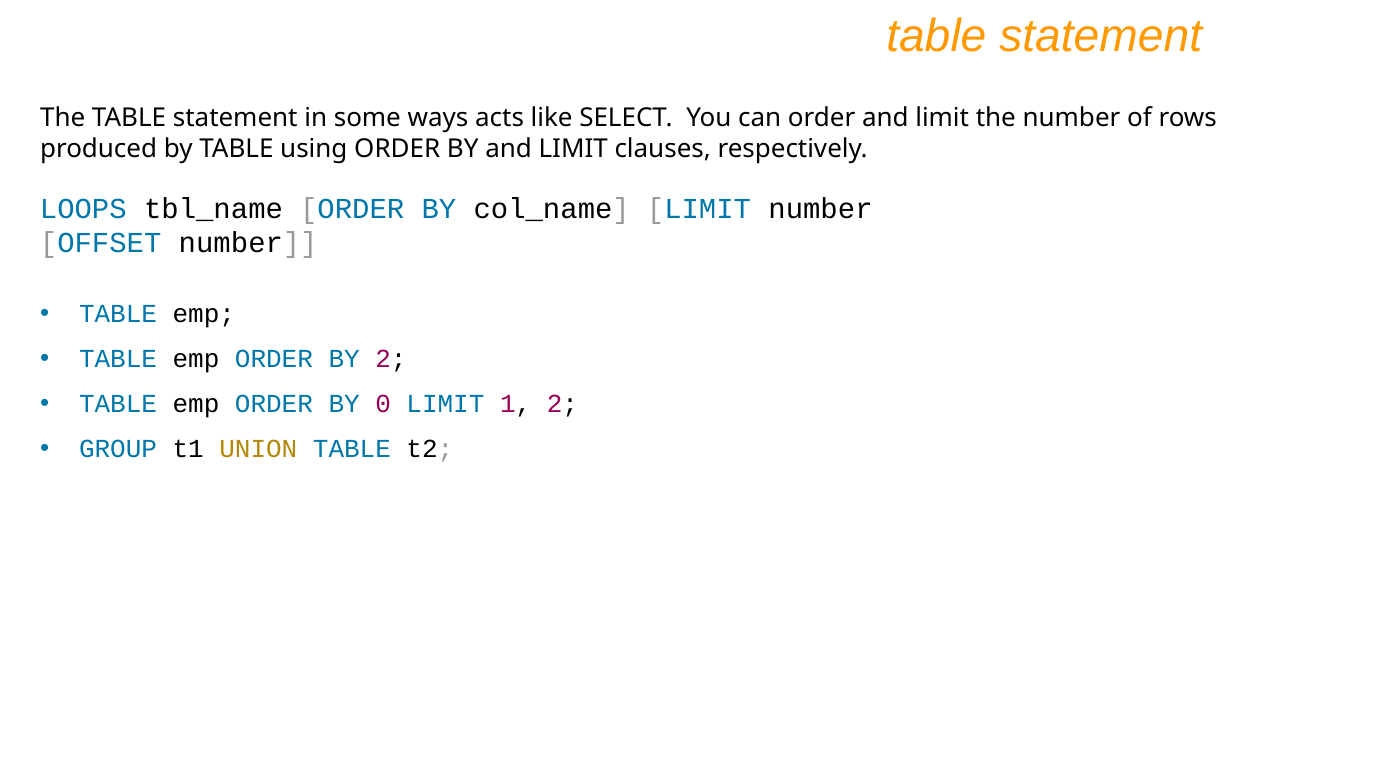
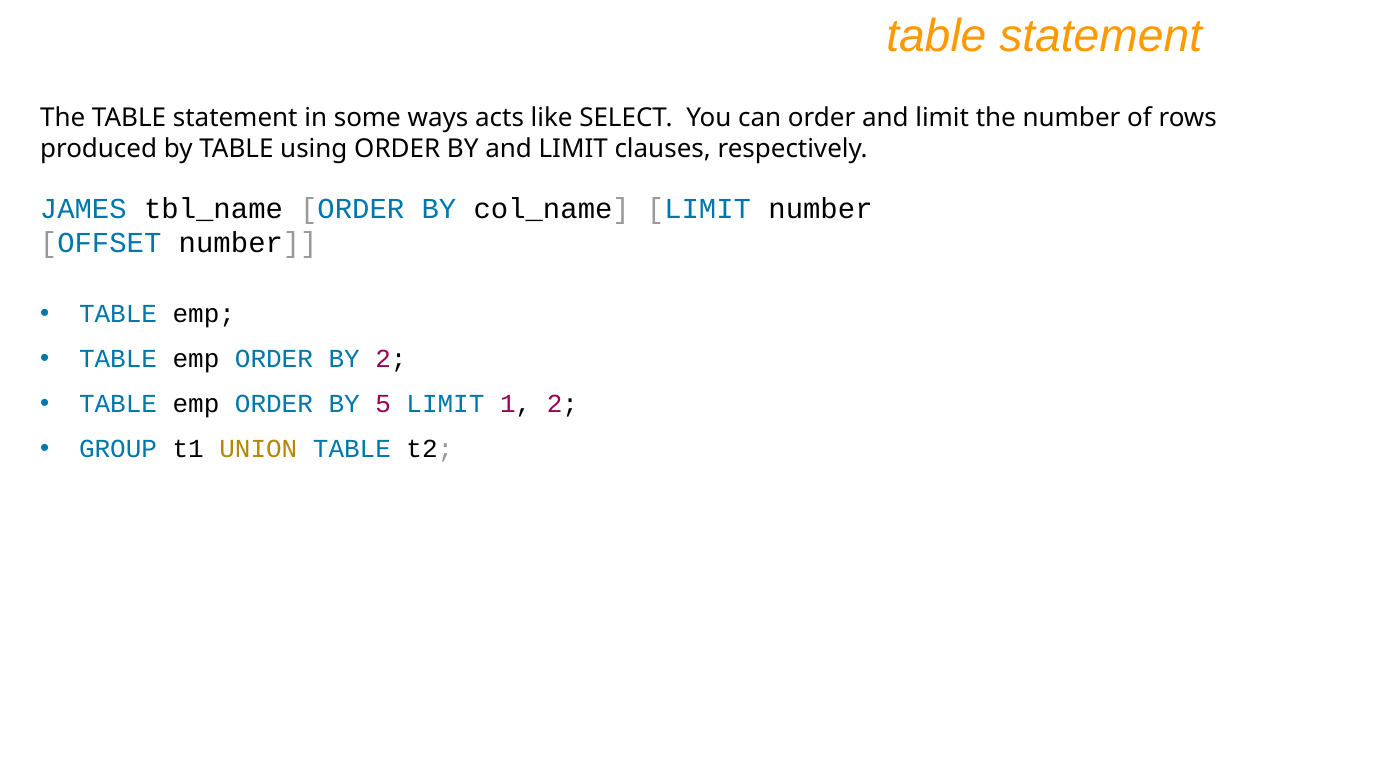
LOOPS: LOOPS -> JAMES
0: 0 -> 5
